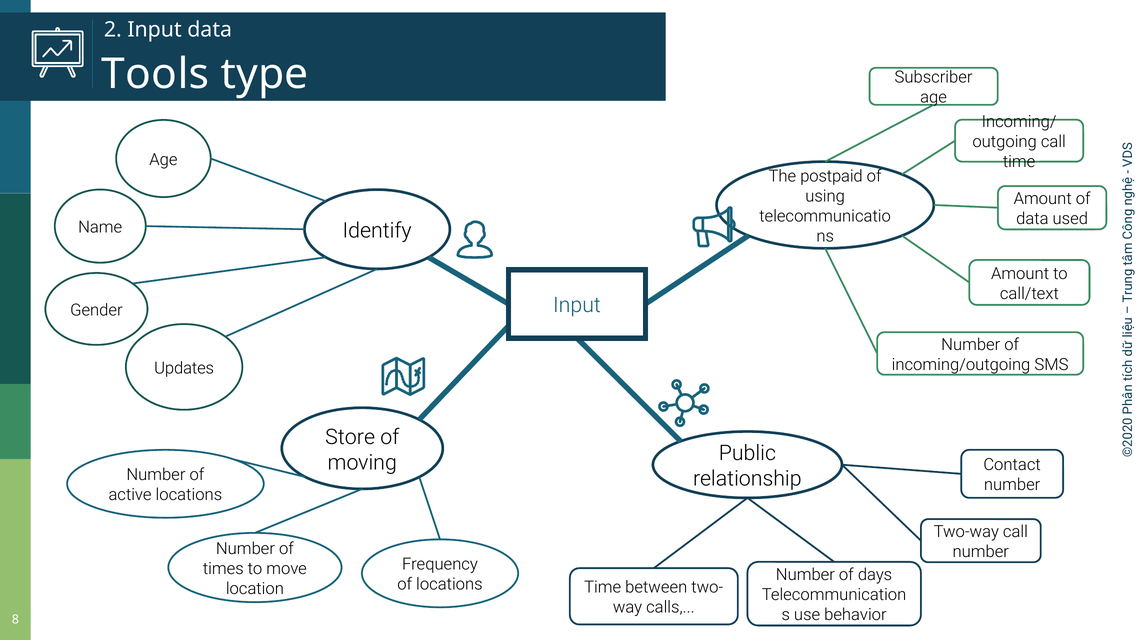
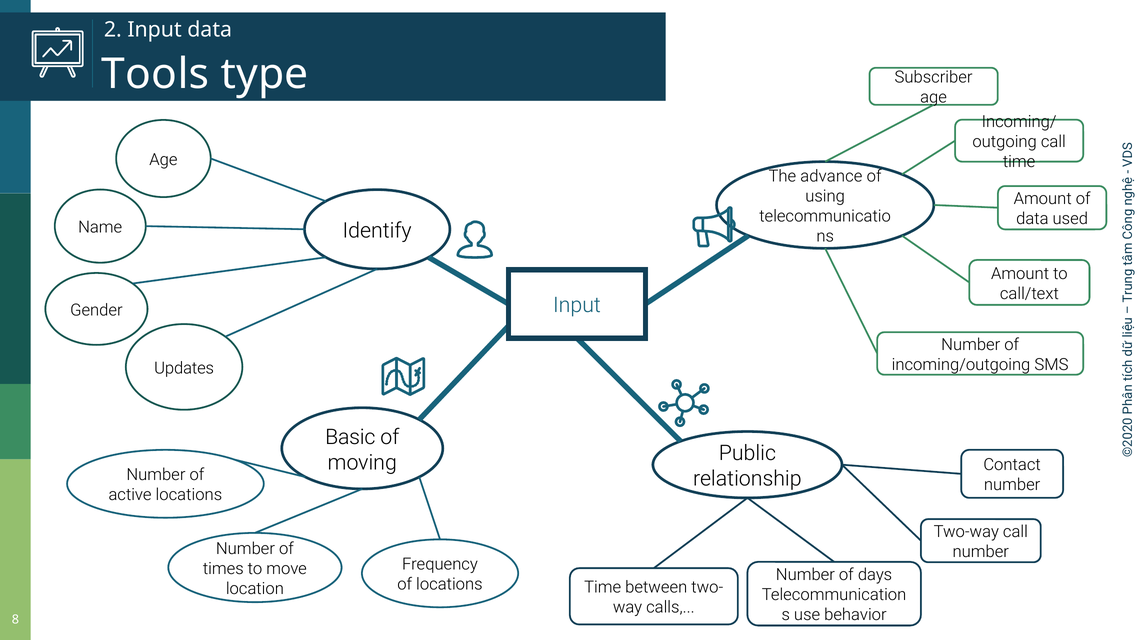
postpaid: postpaid -> advance
Store: Store -> Basic
